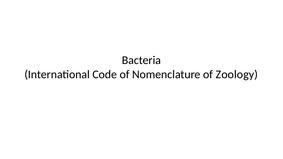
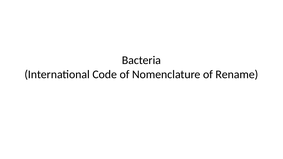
Zoology: Zoology -> Rename
